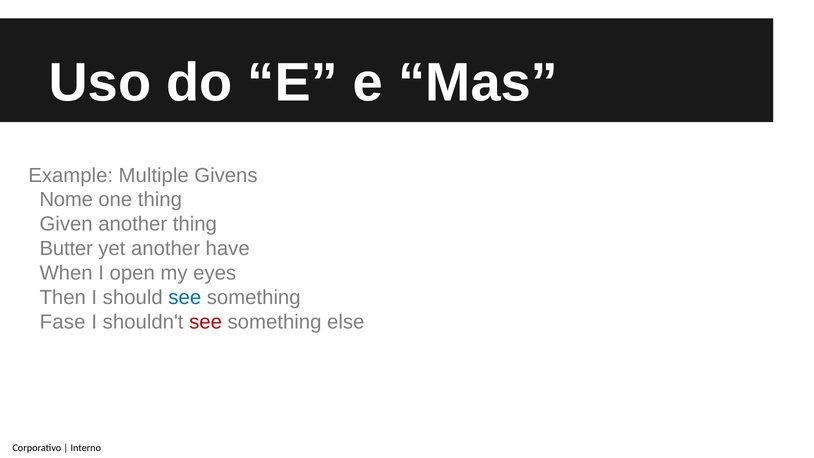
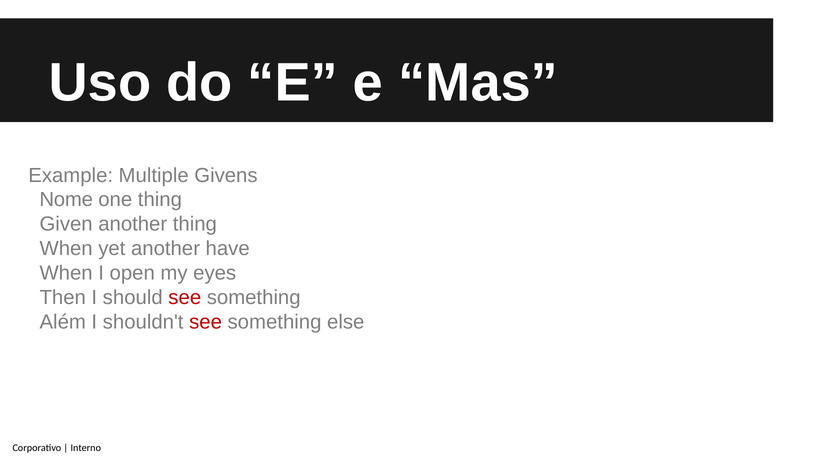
Butter at (66, 249): Butter -> When
see at (185, 297) colour: blue -> red
Fase: Fase -> Além
